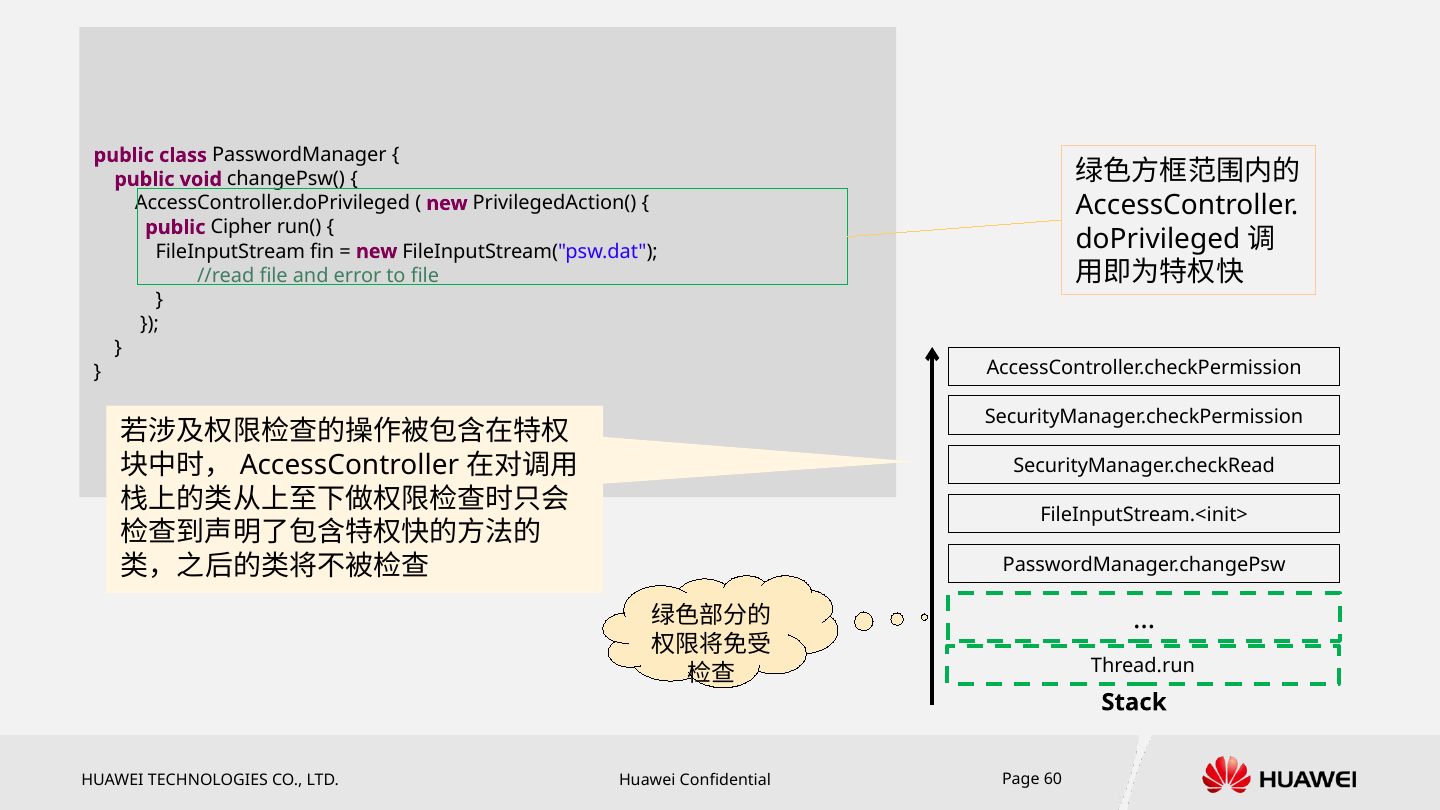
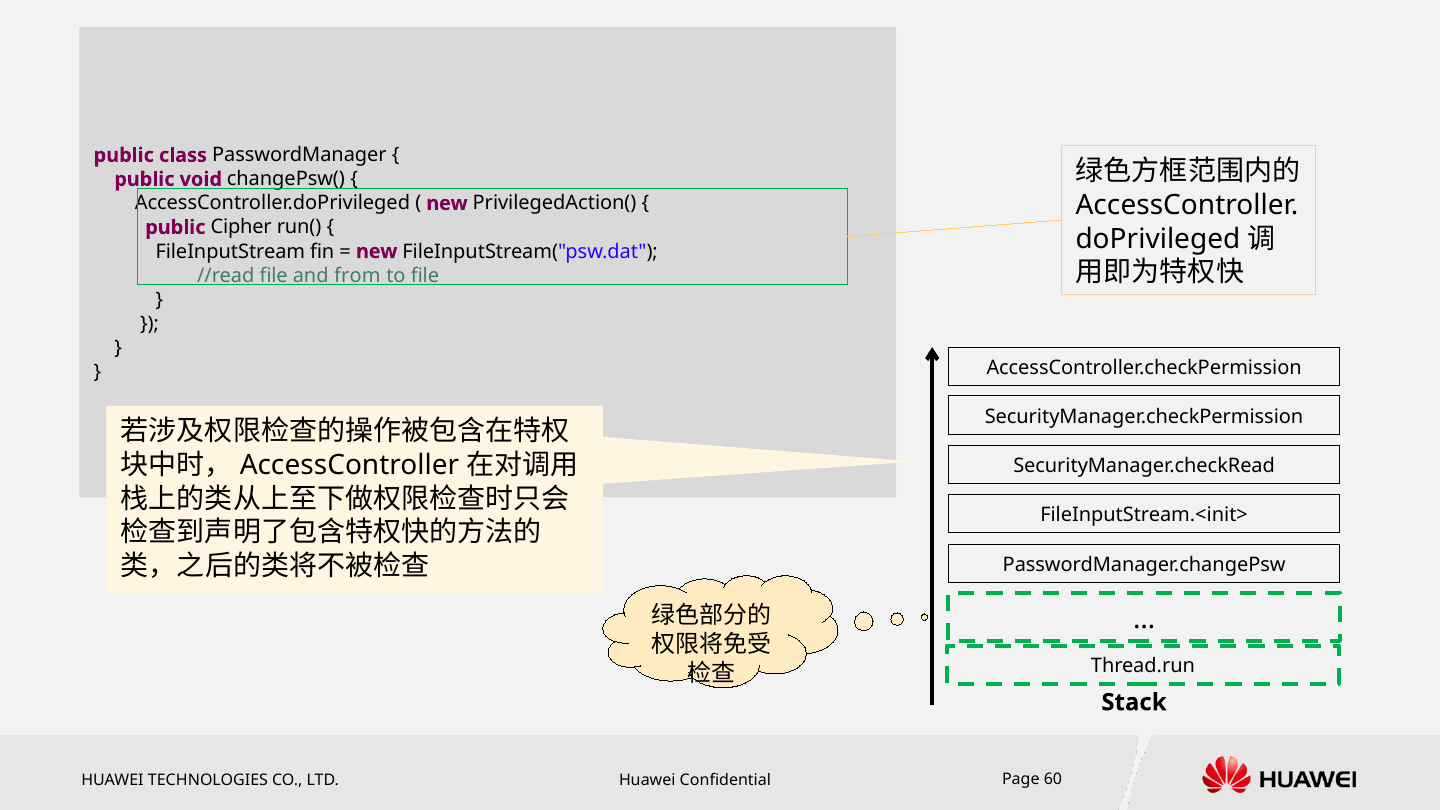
error: error -> from
